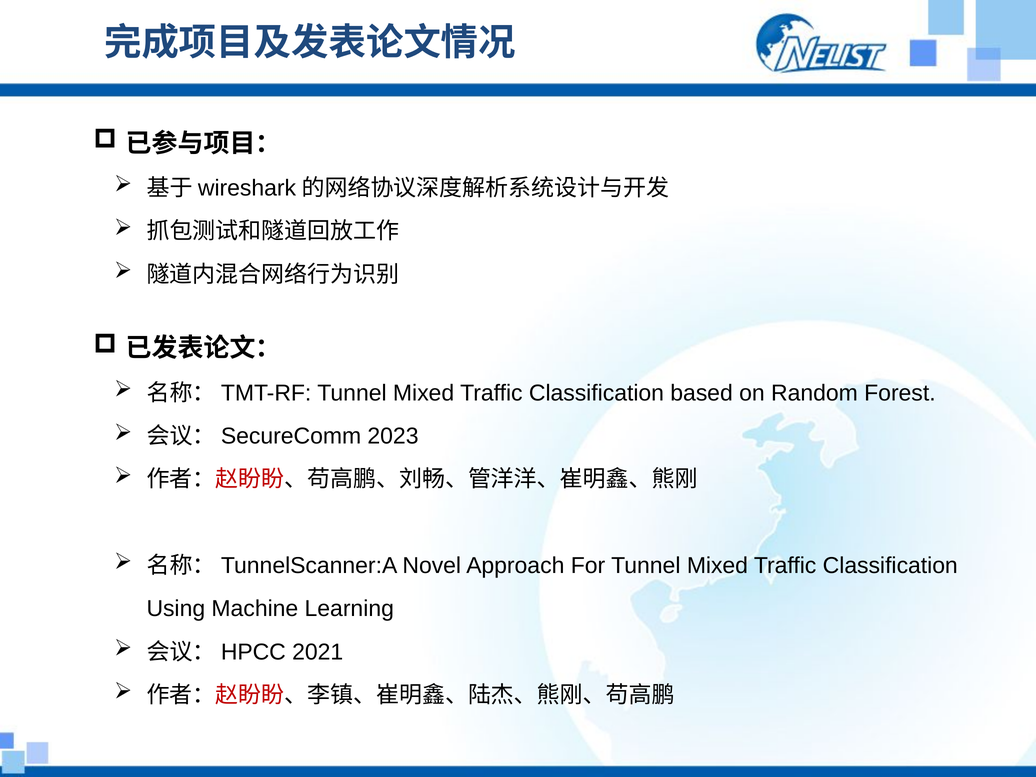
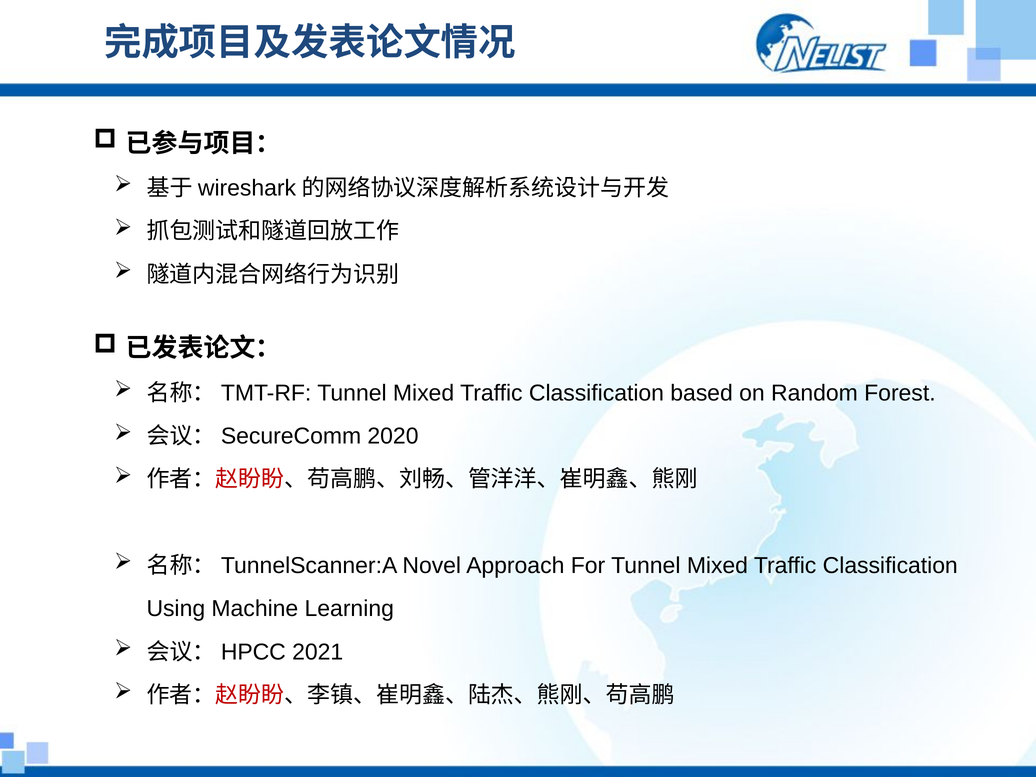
2023: 2023 -> 2020
